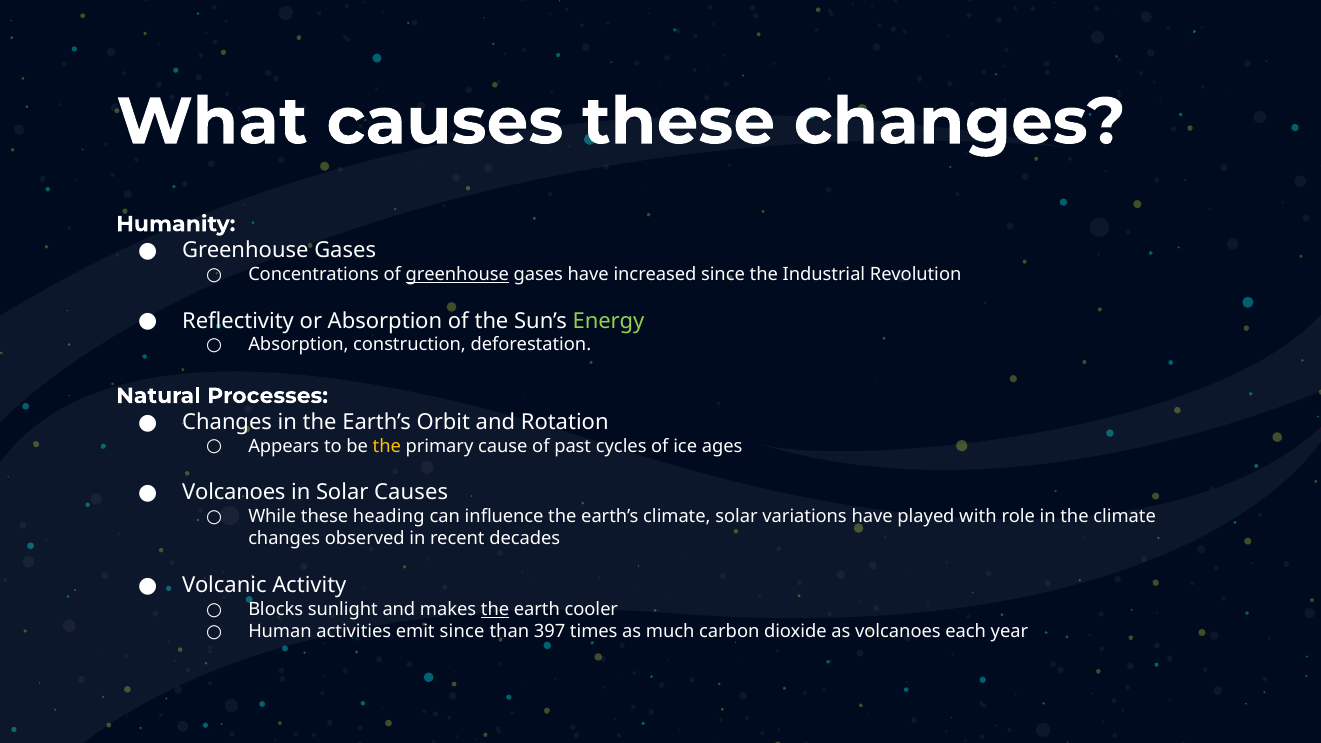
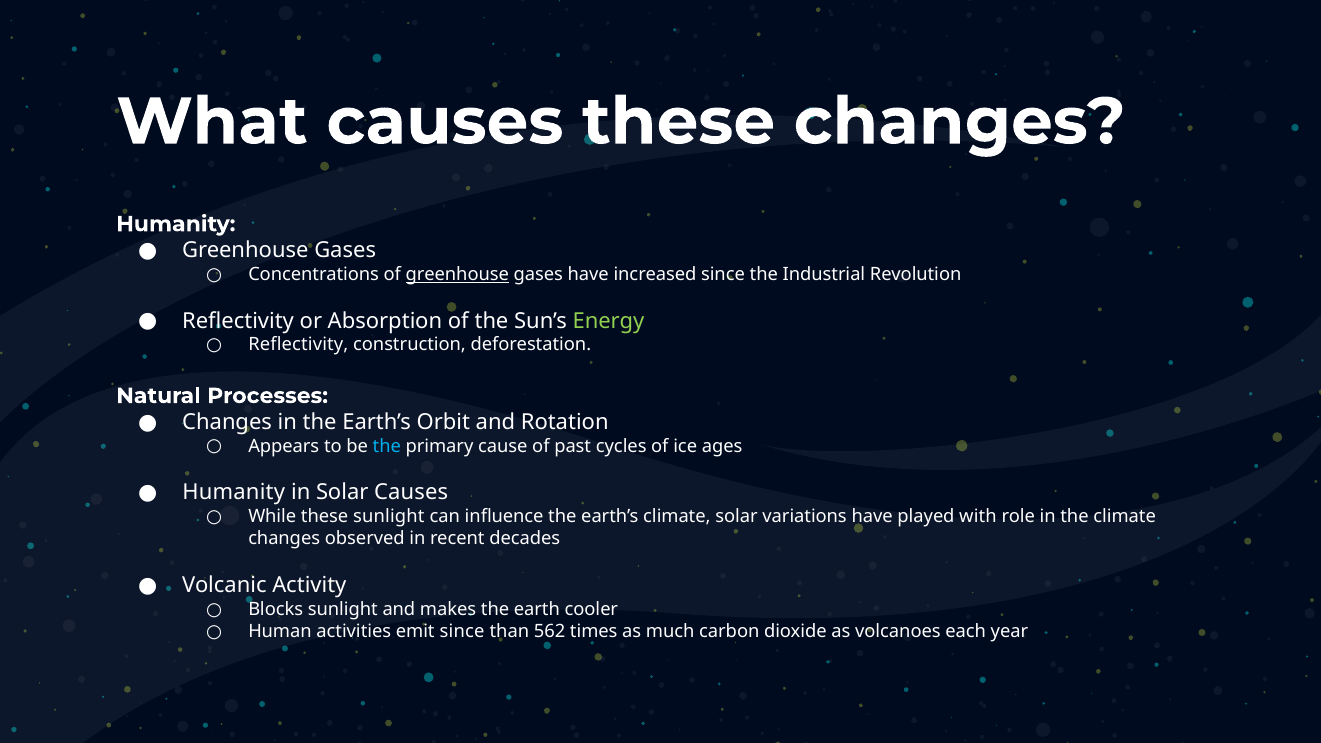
Absorption at (298, 345): Absorption -> Reflectivity
the at (387, 446) colour: yellow -> light blue
Volcanoes at (234, 493): Volcanoes -> Humanity
these heading: heading -> sunlight
the at (495, 609) underline: present -> none
397: 397 -> 562
